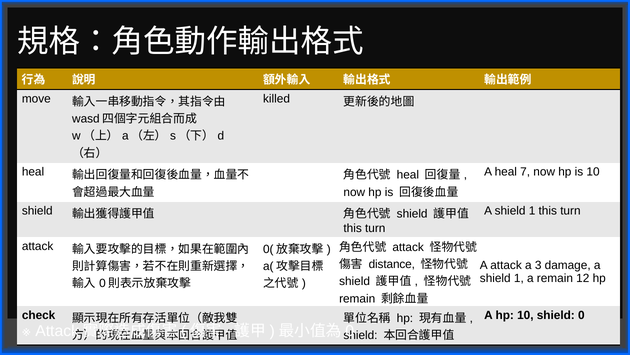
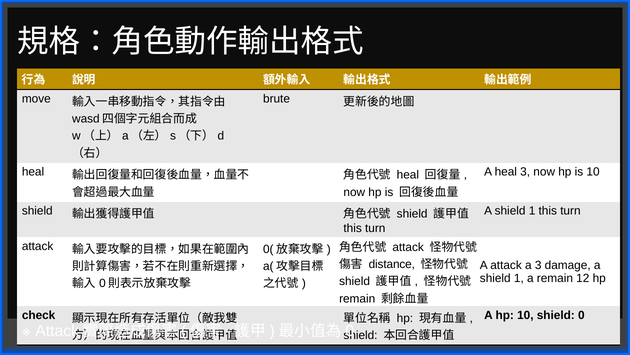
killed: killed -> brute
heal 7: 7 -> 3
